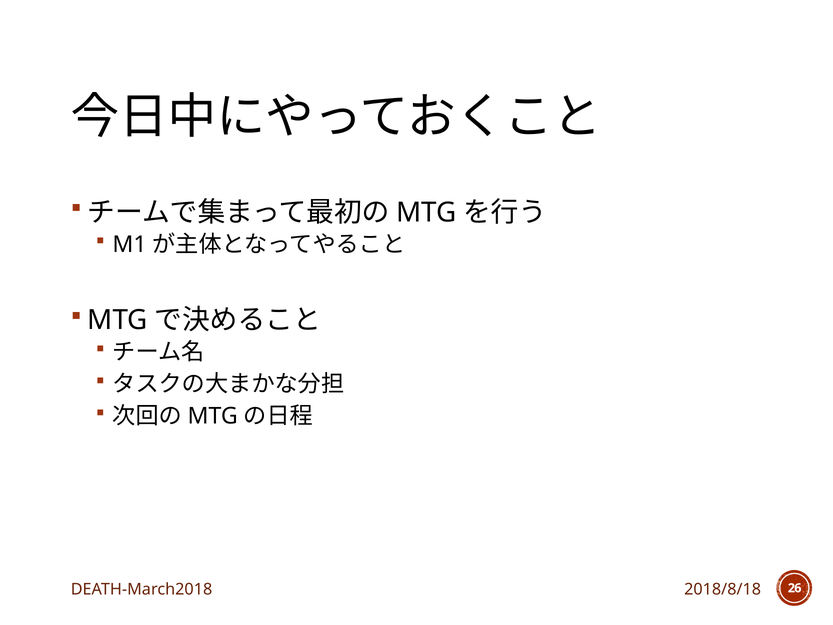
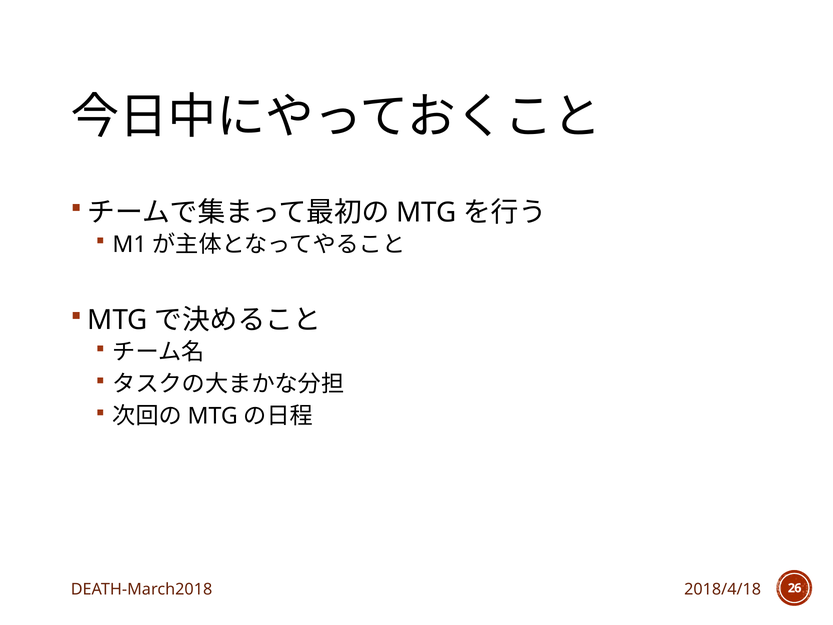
2018/8/18: 2018/8/18 -> 2018/4/18
